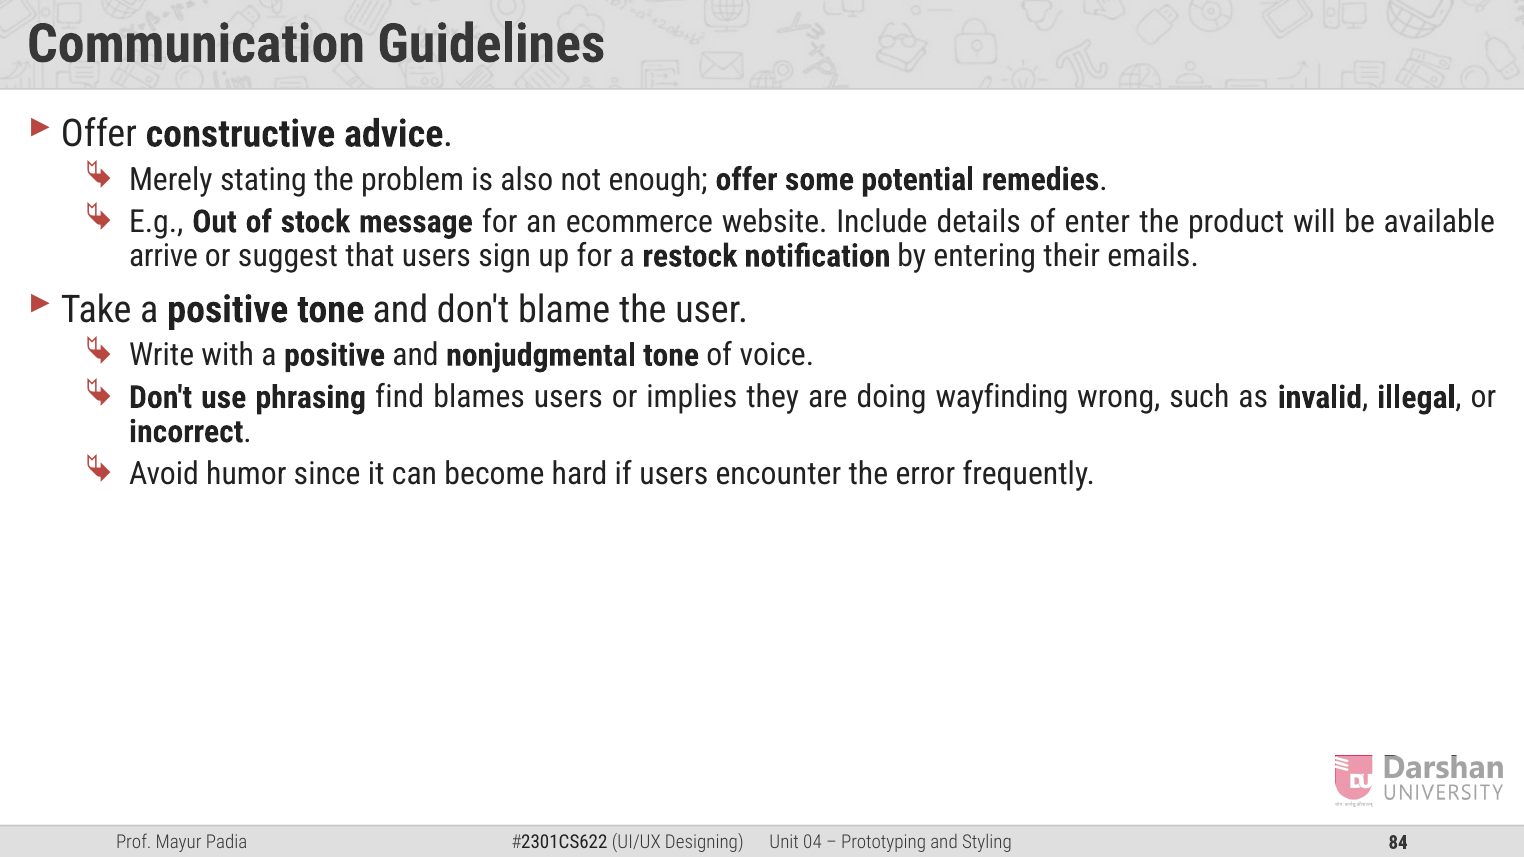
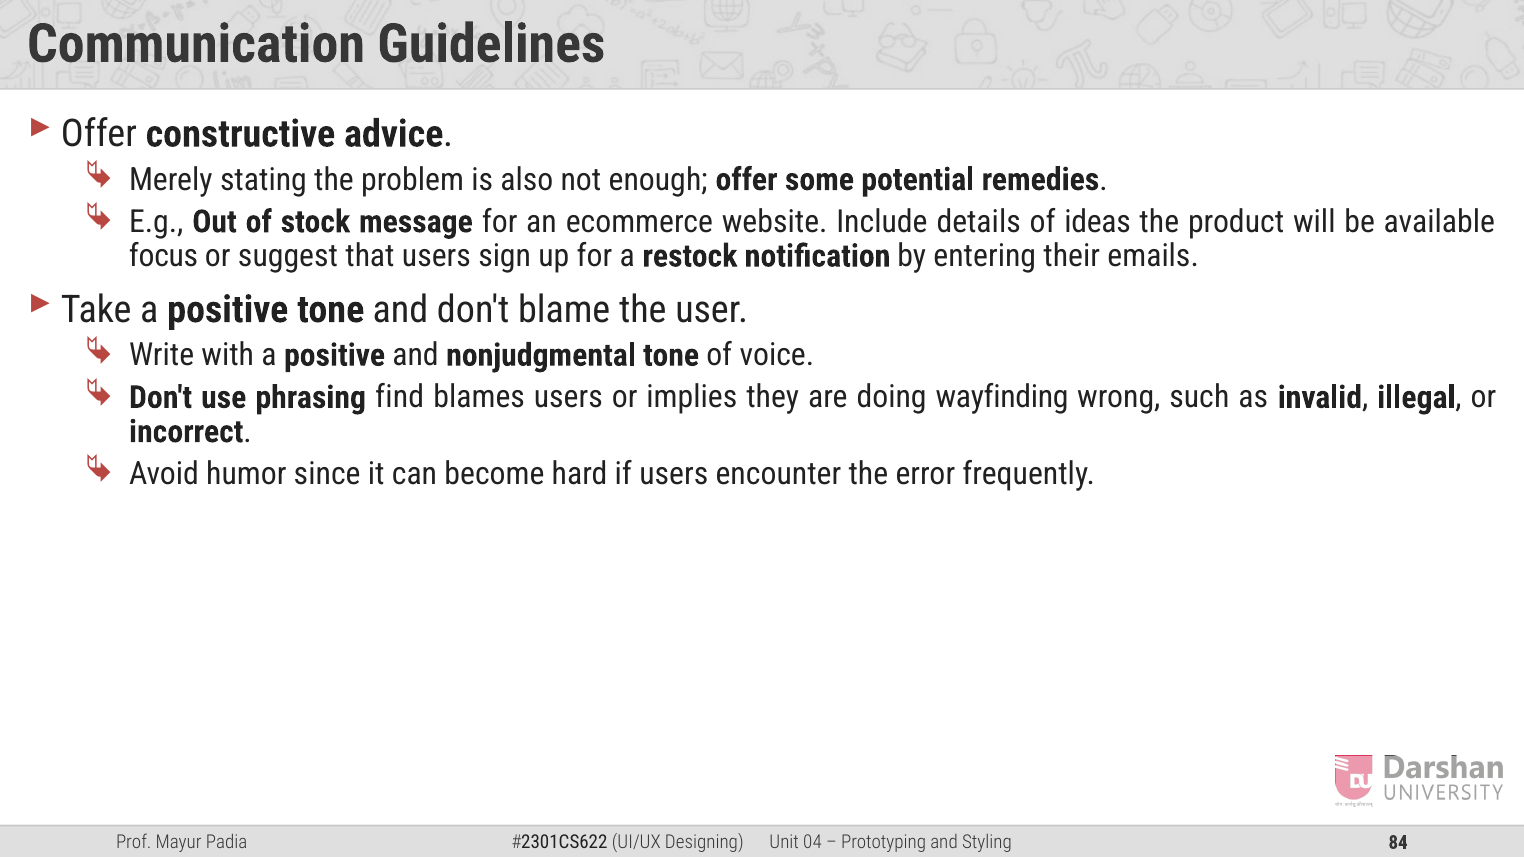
enter: enter -> ideas
arrive: arrive -> focus
